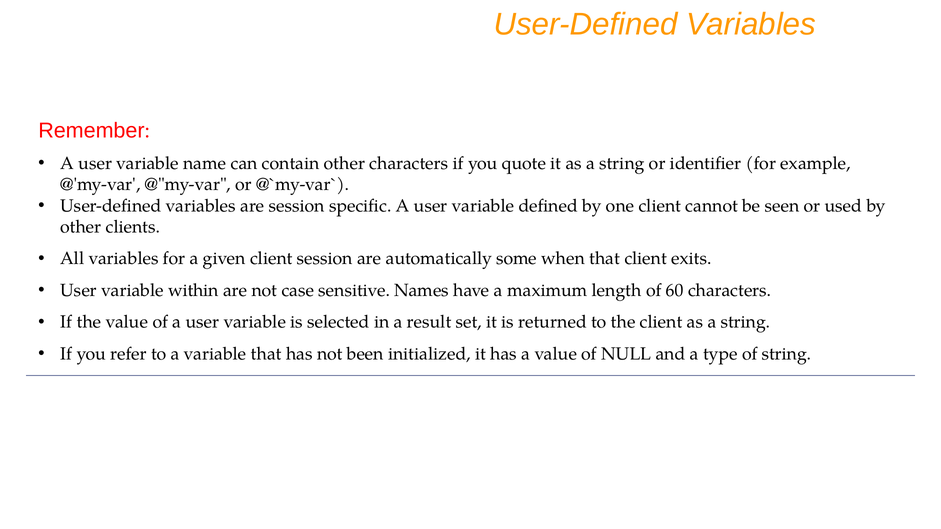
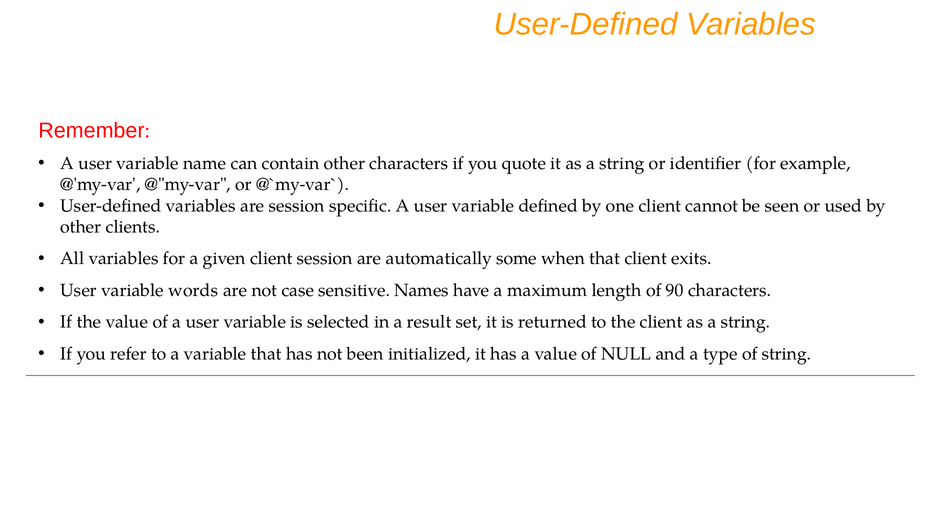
within: within -> words
60: 60 -> 90
